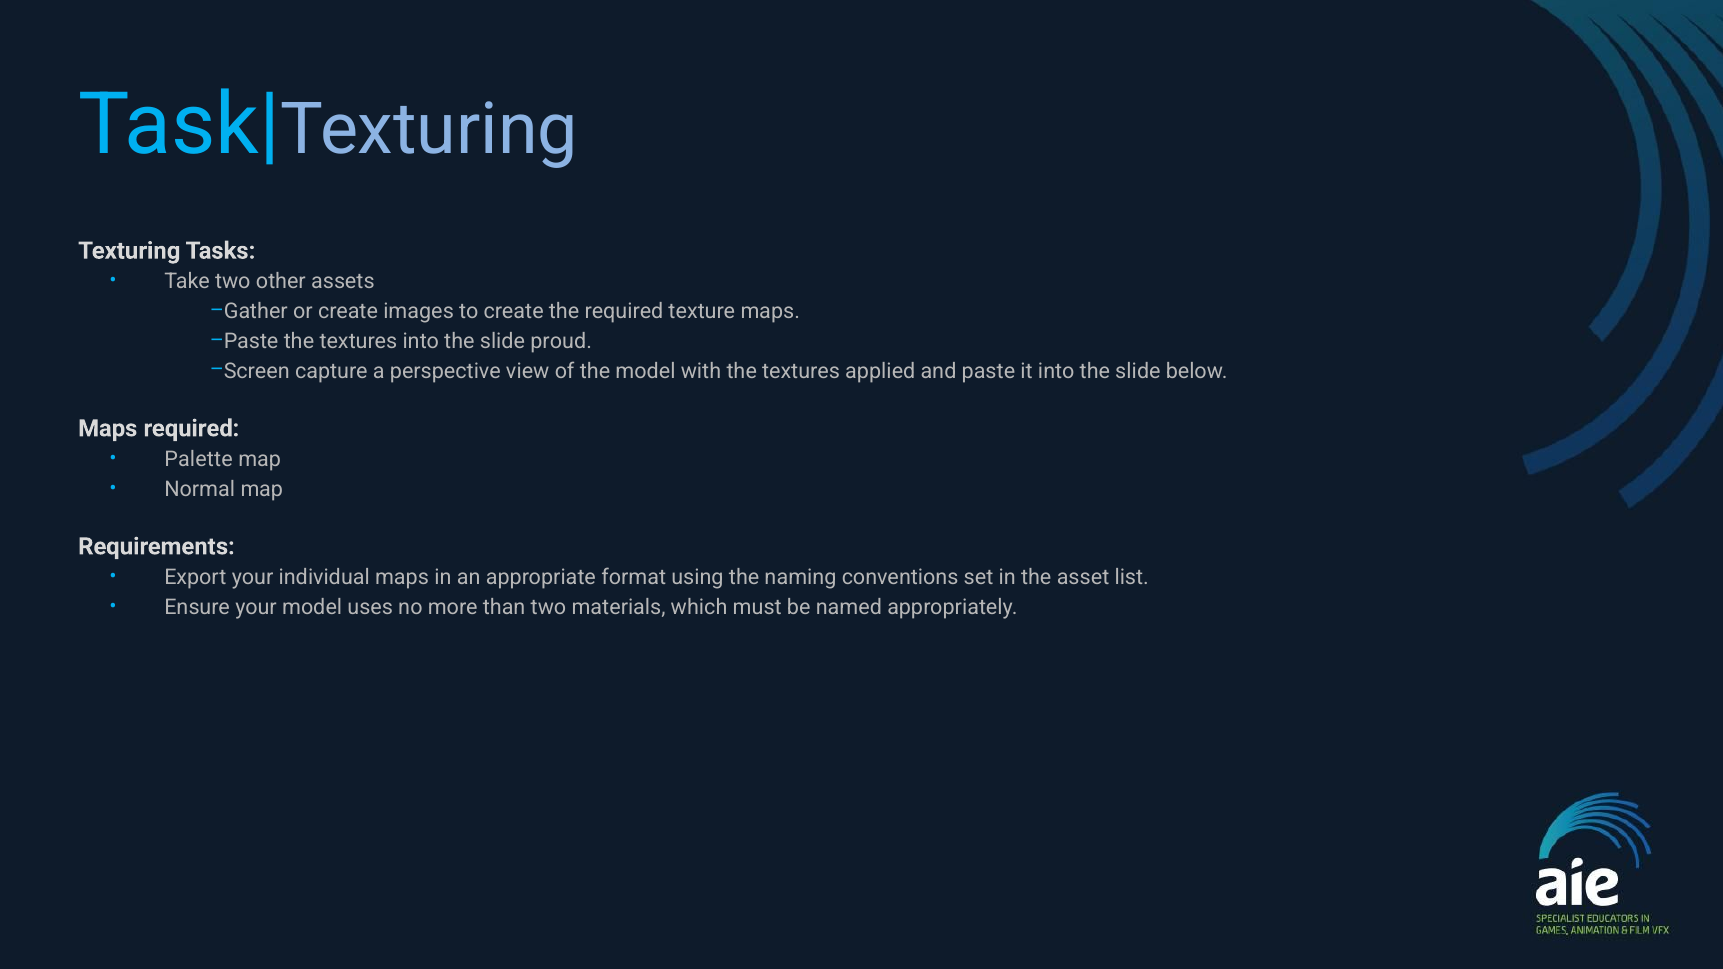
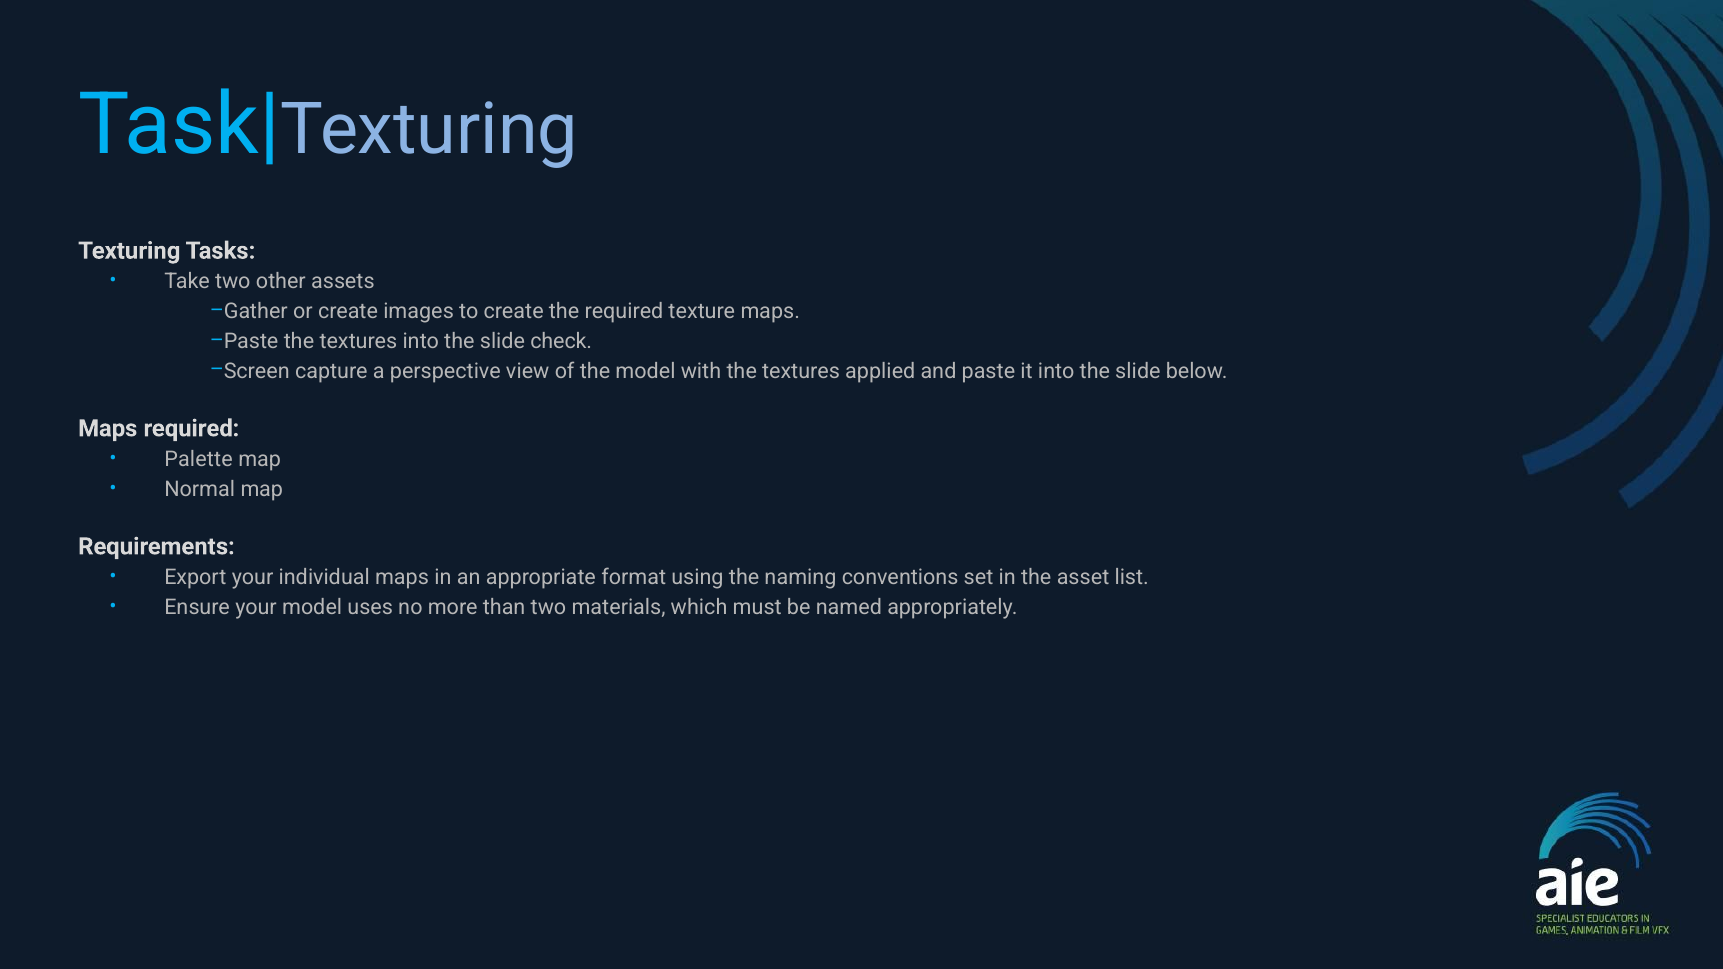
proud: proud -> check
